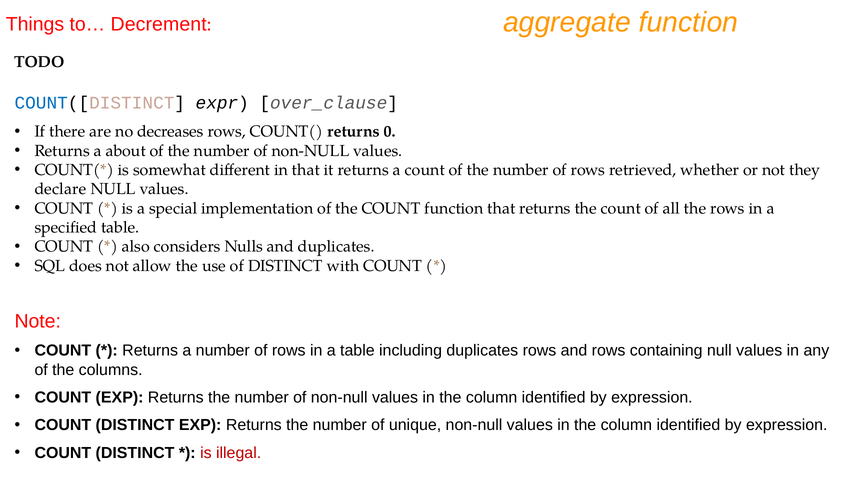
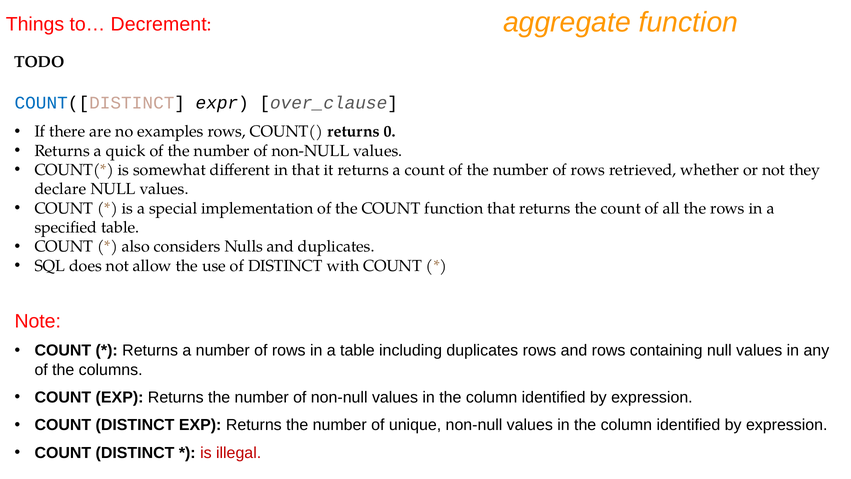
decreases: decreases -> examples
about: about -> quick
